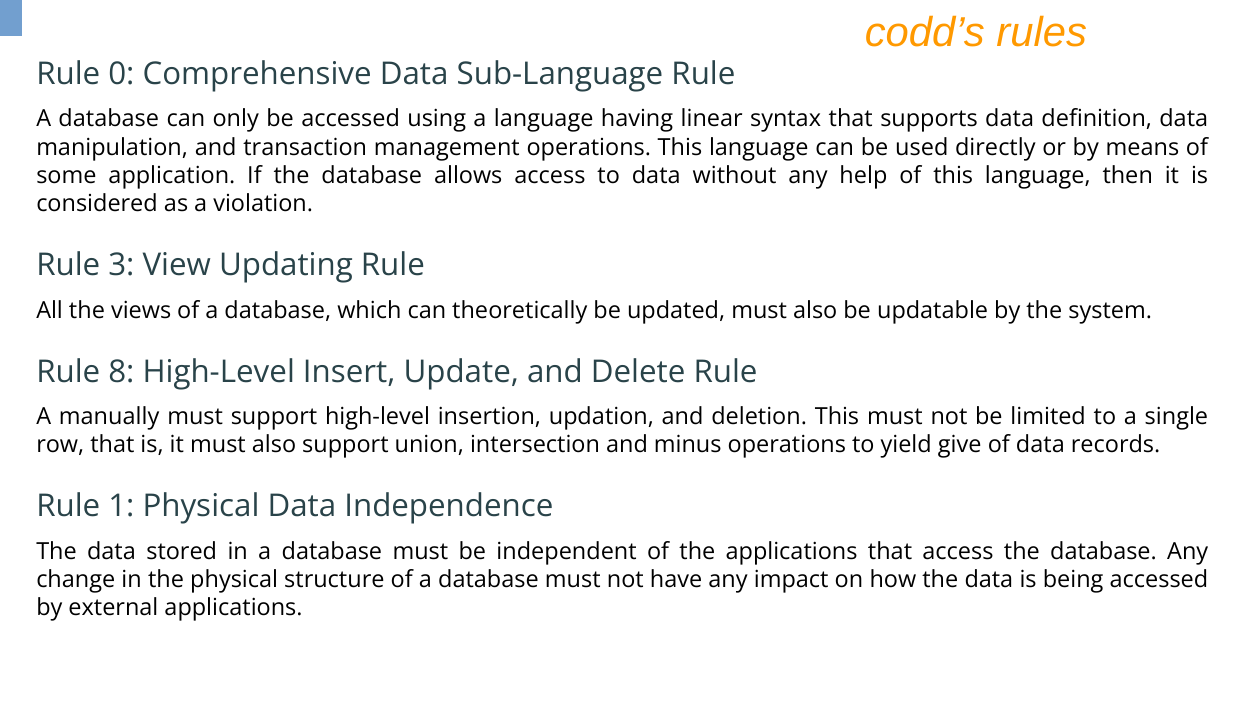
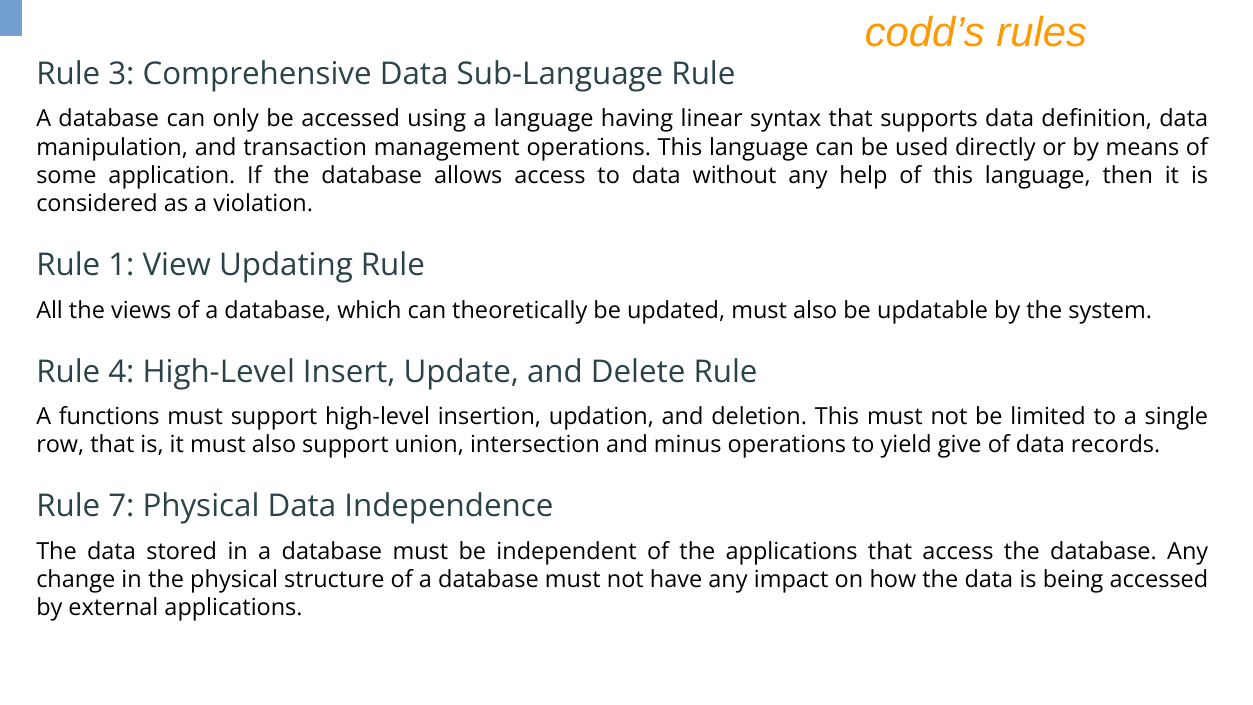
0: 0 -> 3
3: 3 -> 1
8: 8 -> 4
manually: manually -> functions
1: 1 -> 7
